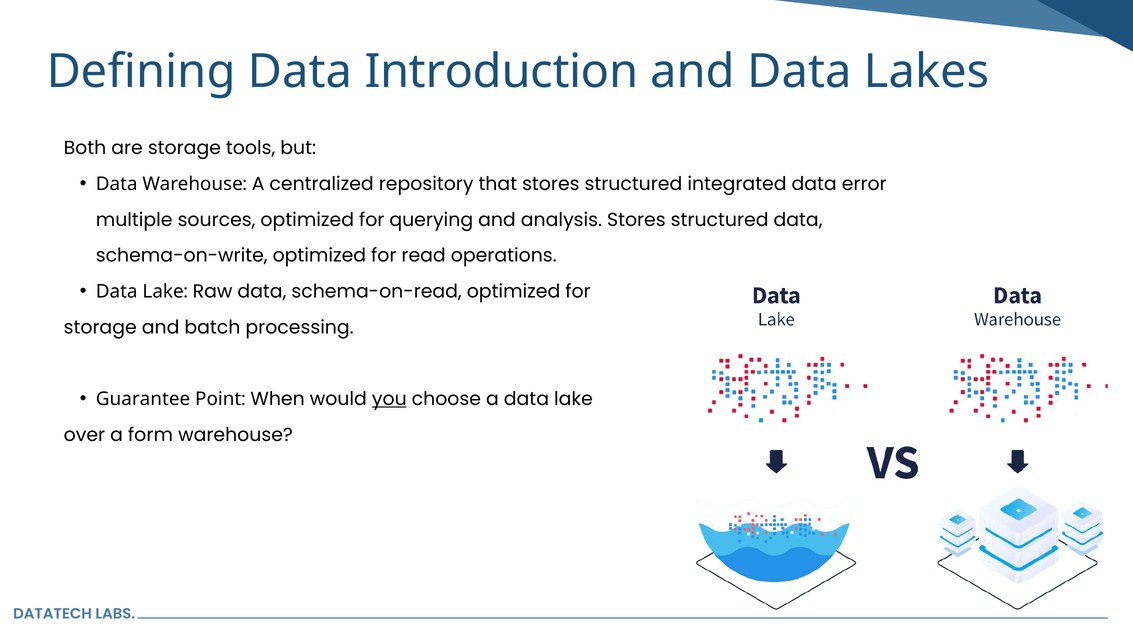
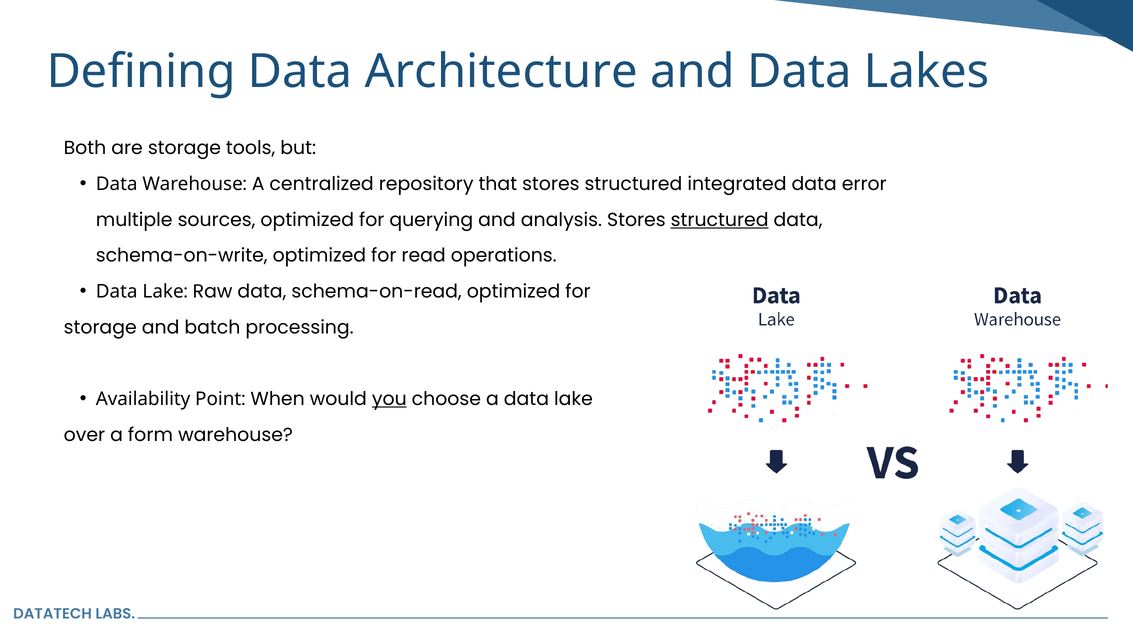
Introduction: Introduction -> Architecture
structured at (720, 220) underline: none -> present
Guarantee: Guarantee -> Availability
